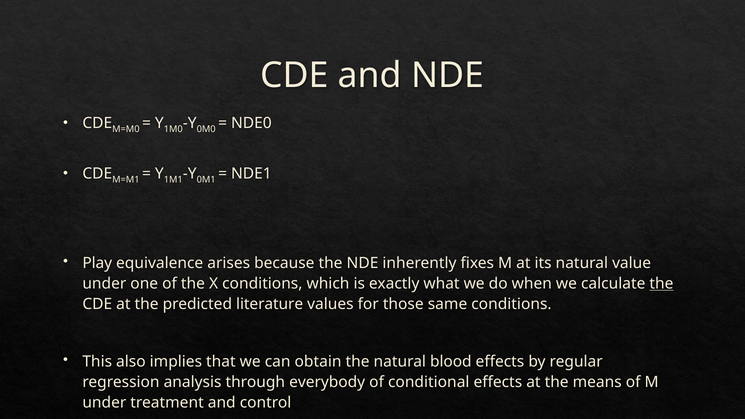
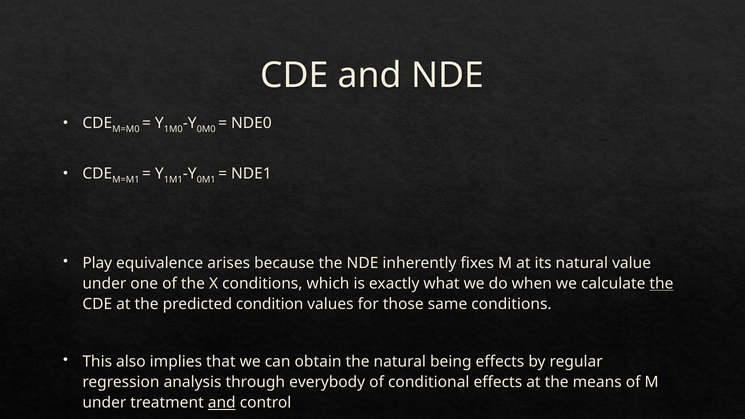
literature: literature -> condition
blood: blood -> being
and at (222, 403) underline: none -> present
